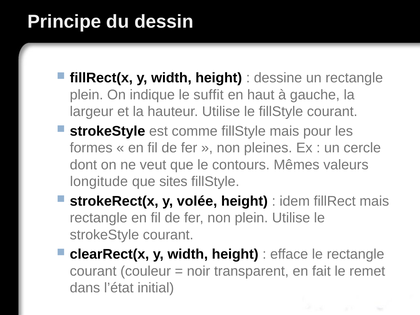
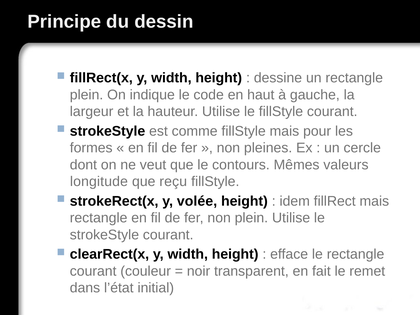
suffit: suffit -> code
sites: sites -> reçu
